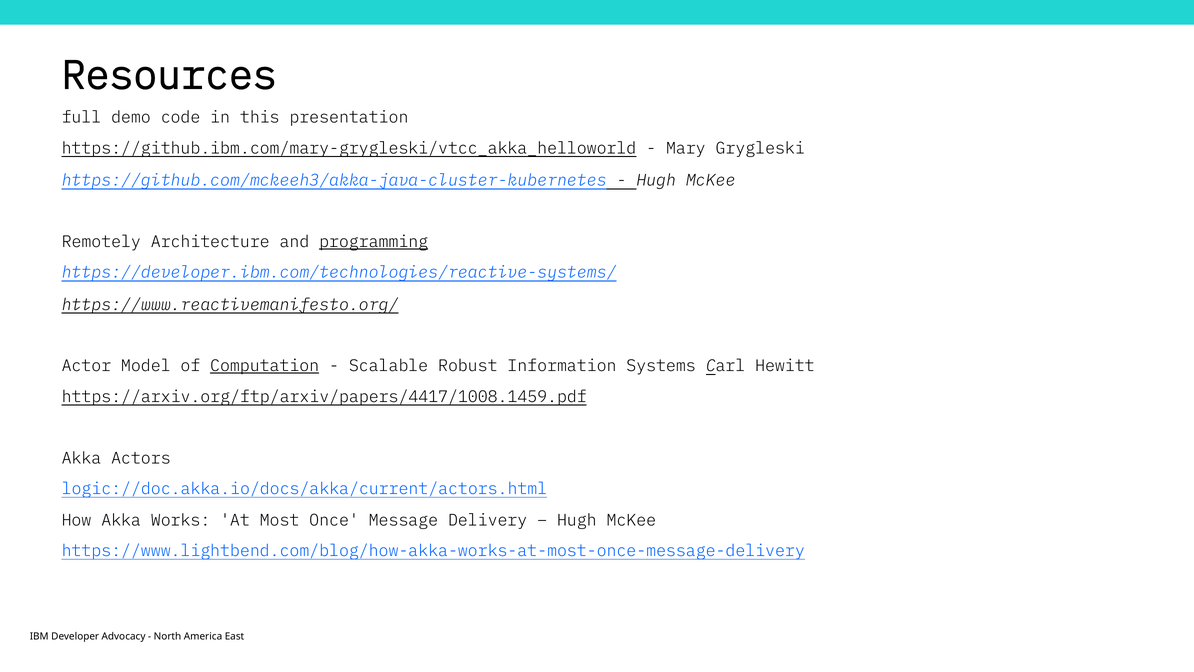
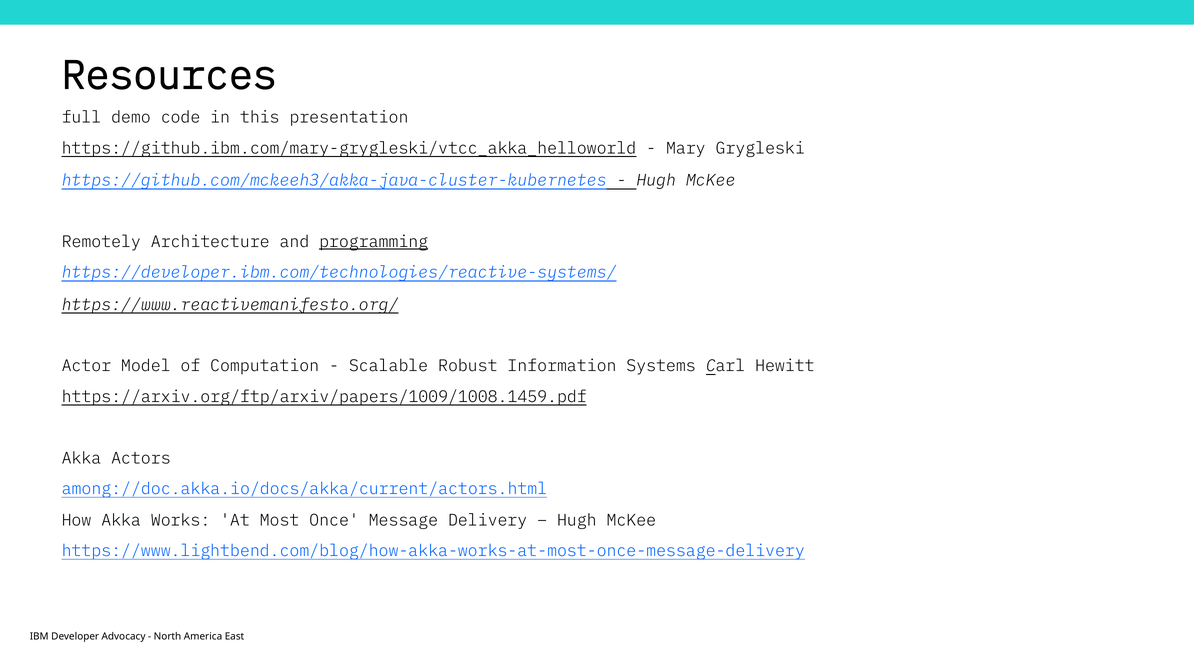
Computation underline: present -> none
https://arxiv.org/ftp/arxiv/papers/4417/1008.1459.pdf: https://arxiv.org/ftp/arxiv/papers/4417/1008.1459.pdf -> https://arxiv.org/ftp/arxiv/papers/1009/1008.1459.pdf
logic://doc.akka.io/docs/akka/current/actors.html: logic://doc.akka.io/docs/akka/current/actors.html -> among://doc.akka.io/docs/akka/current/actors.html
